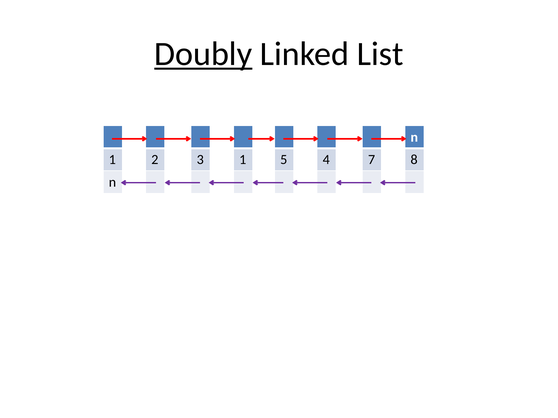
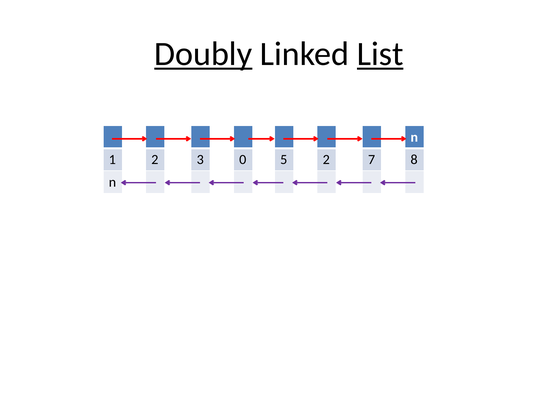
List underline: none -> present
3 1: 1 -> 0
5 4: 4 -> 2
